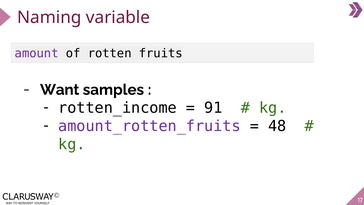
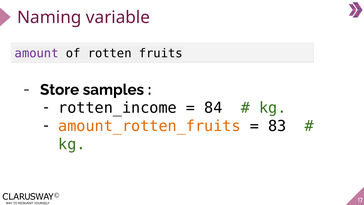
Want: Want -> Store
91: 91 -> 84
amount_rotten_fruits colour: purple -> orange
48: 48 -> 83
